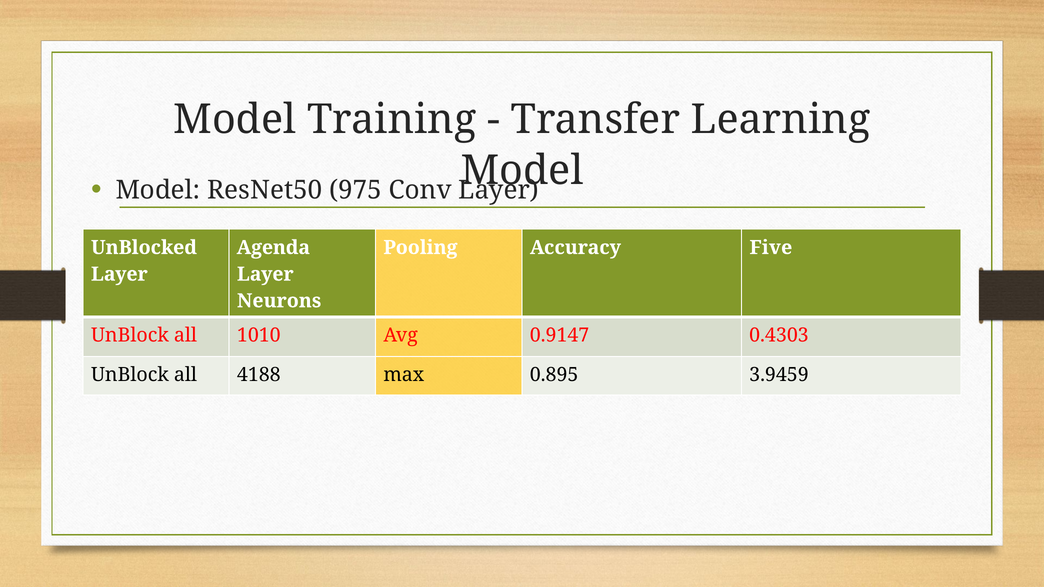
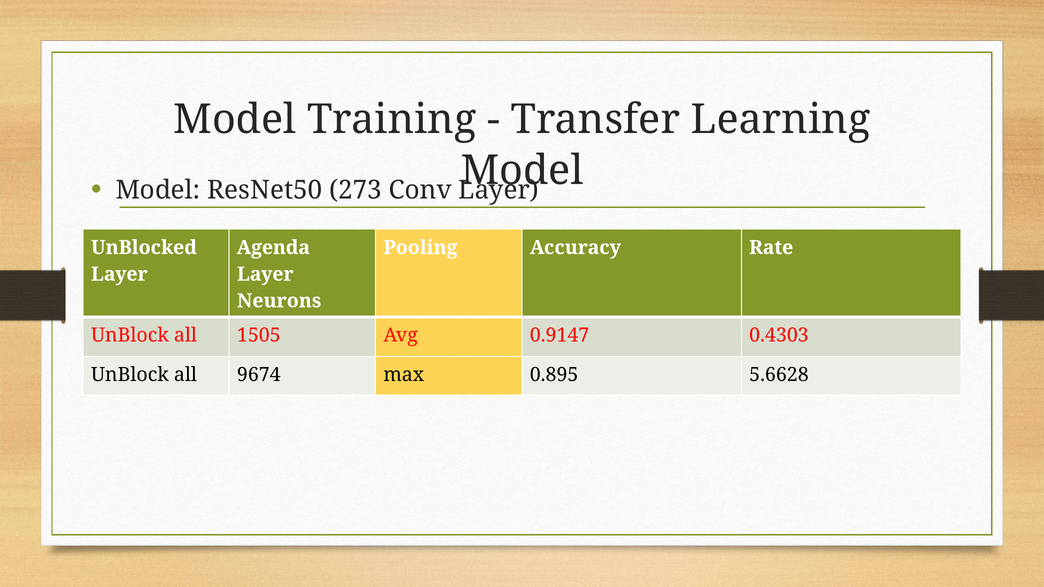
975: 975 -> 273
Five: Five -> Rate
1010: 1010 -> 1505
4188: 4188 -> 9674
3.9459: 3.9459 -> 5.6628
